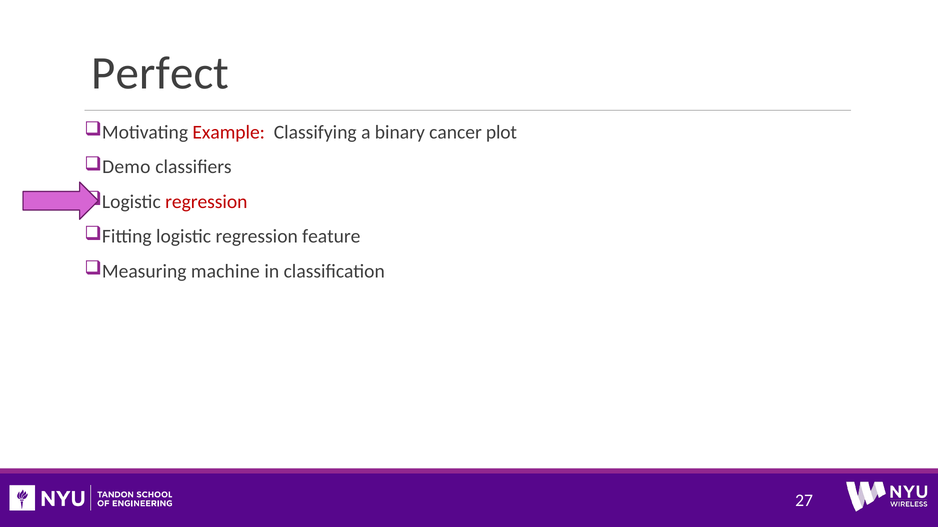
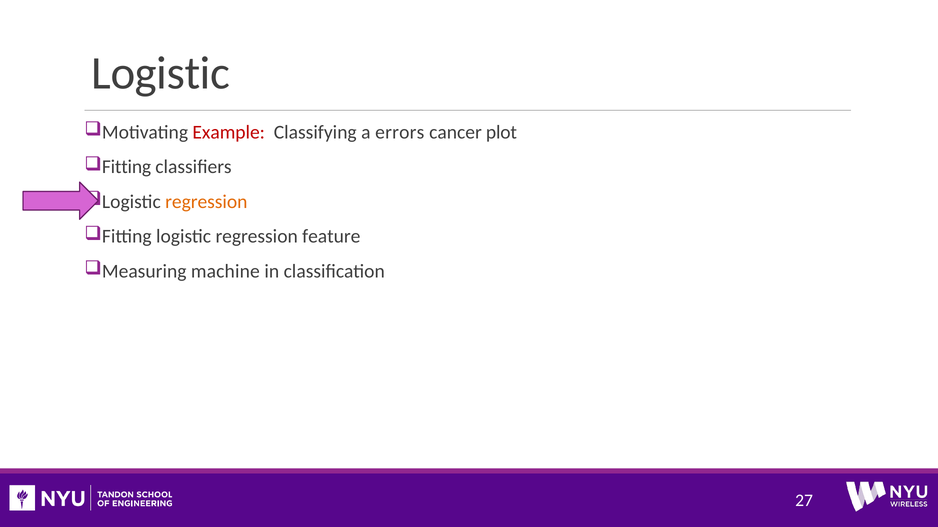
Perfect at (160, 73): Perfect -> Logistic
binary: binary -> errors
Demo at (126, 167): Demo -> Fitting
regression at (206, 202) colour: red -> orange
